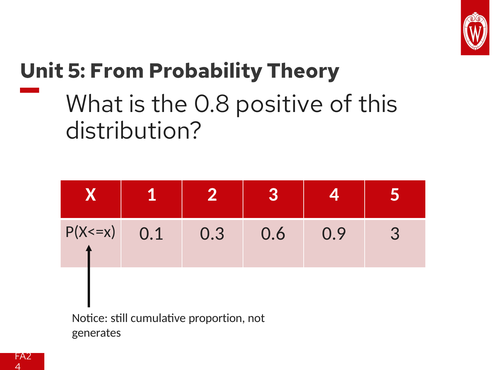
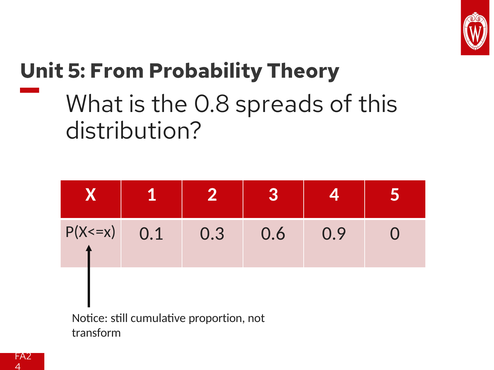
positive: positive -> spreads
0.9 3: 3 -> 0
generates: generates -> transform
